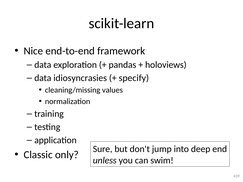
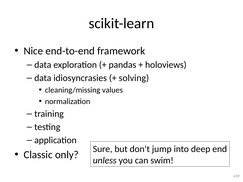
specify: specify -> solving
